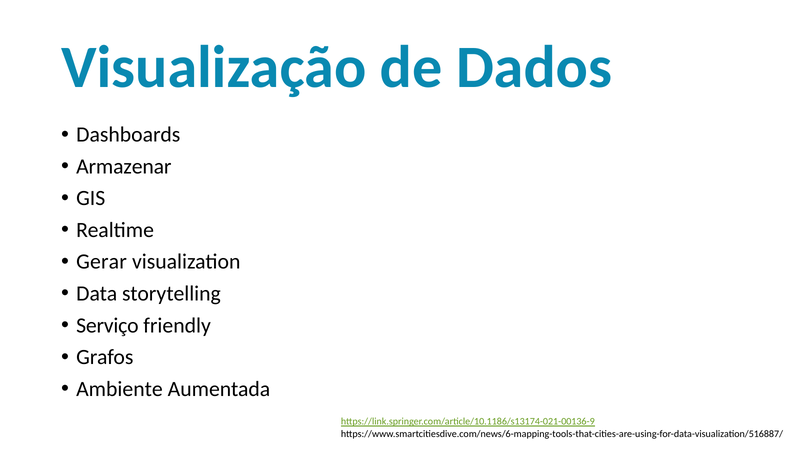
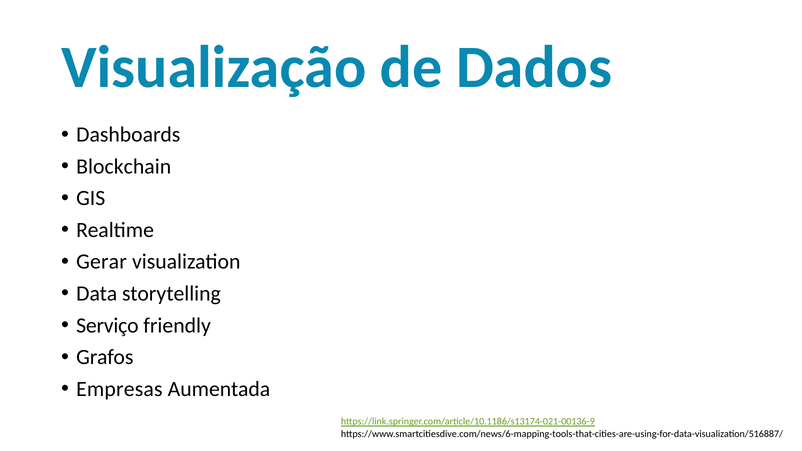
Armazenar: Armazenar -> Blockchain
Ambiente: Ambiente -> Empresas
